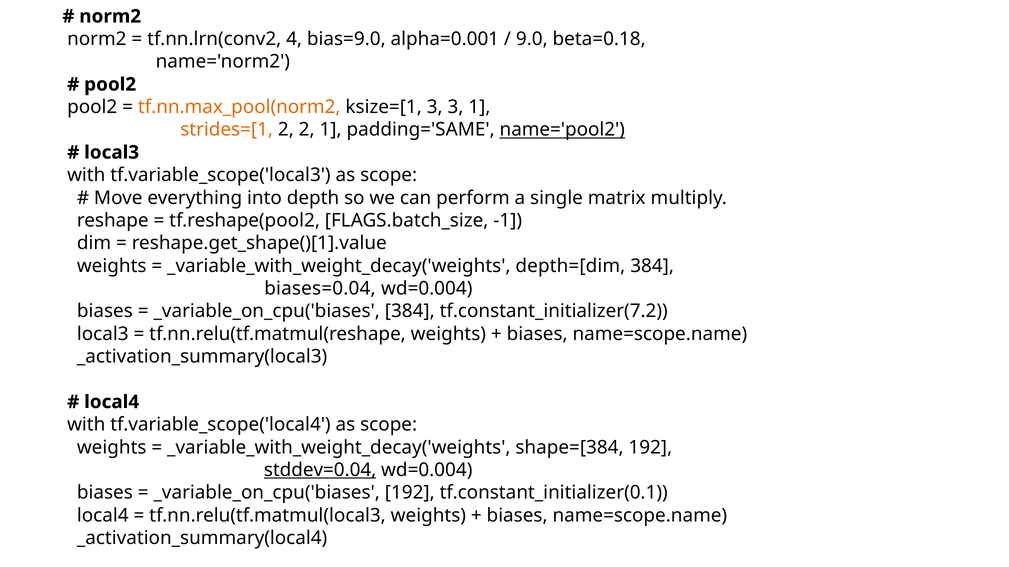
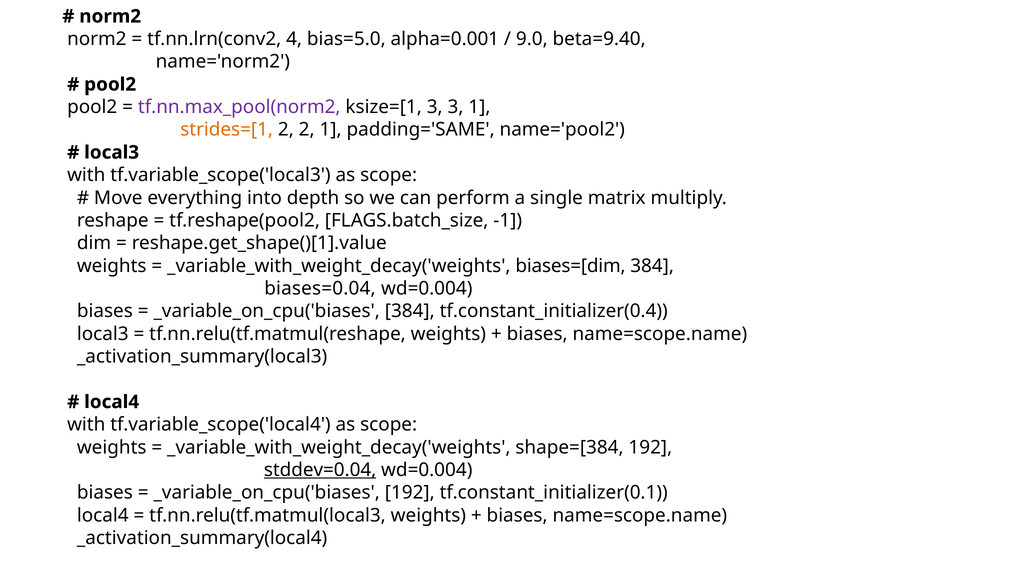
bias=9.0: bias=9.0 -> bias=5.0
beta=0.18: beta=0.18 -> beta=9.40
tf.nn.max_pool(norm2 colour: orange -> purple
name='pool2 underline: present -> none
depth=[dim: depth=[dim -> biases=[dim
tf.constant_initializer(7.2: tf.constant_initializer(7.2 -> tf.constant_initializer(0.4
